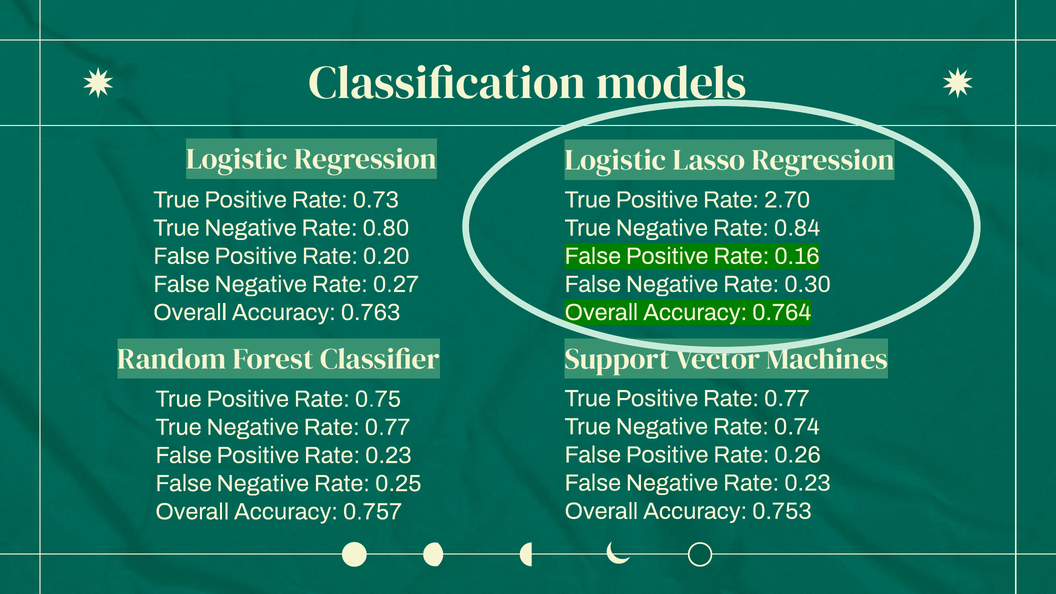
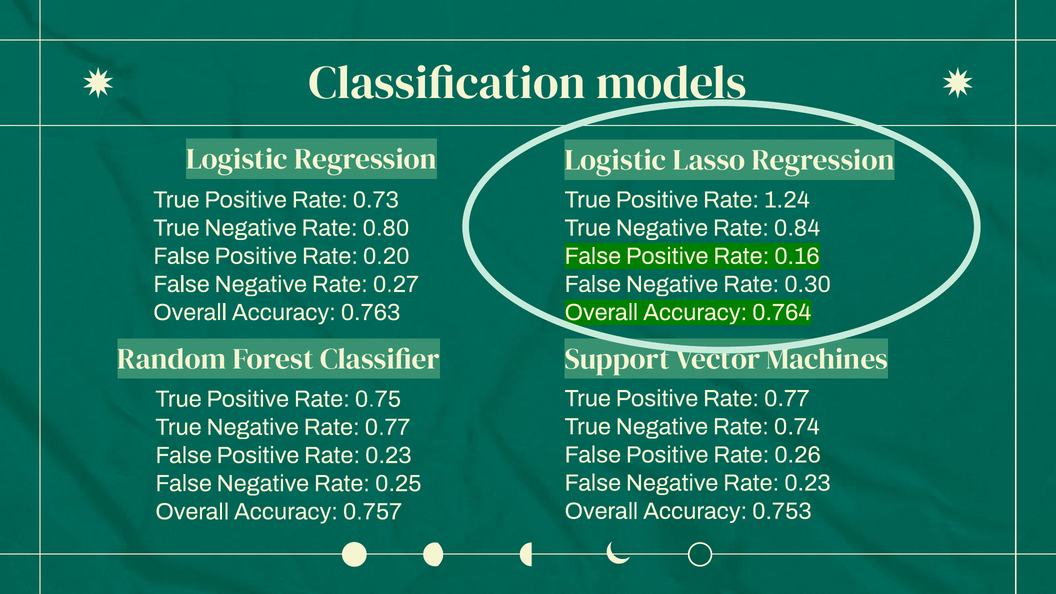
2.70: 2.70 -> 1.24
